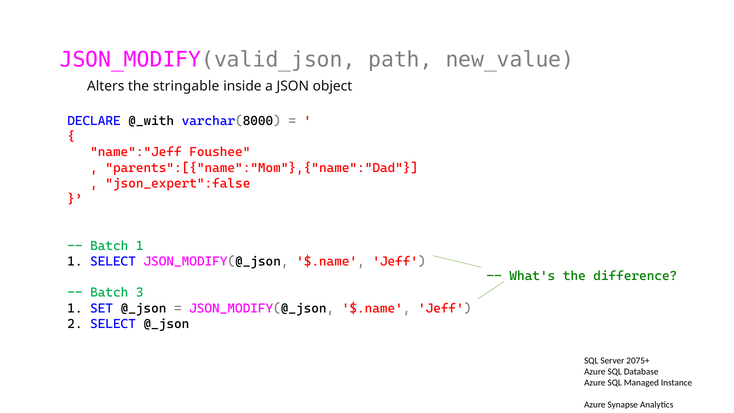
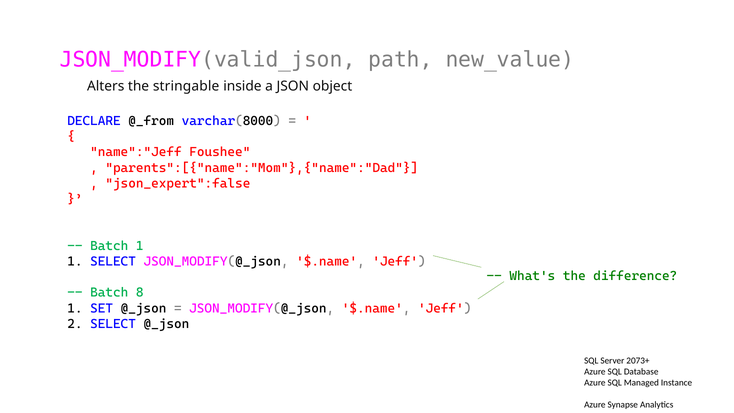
@_with: @_with -> @_from
3: 3 -> 8
2075+: 2075+ -> 2073+
